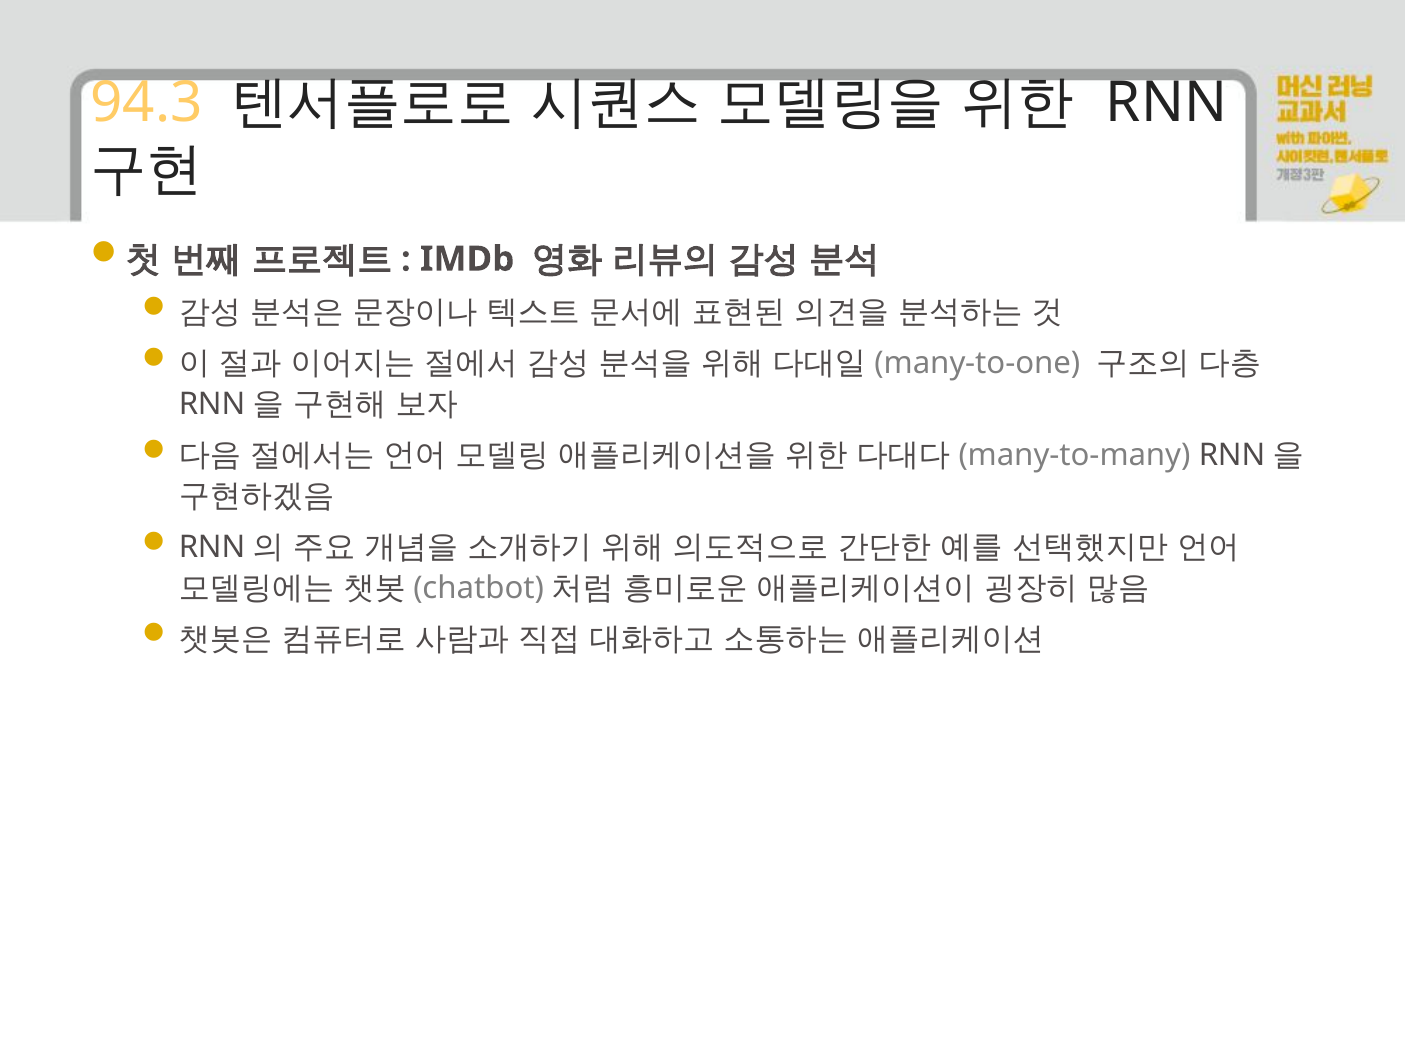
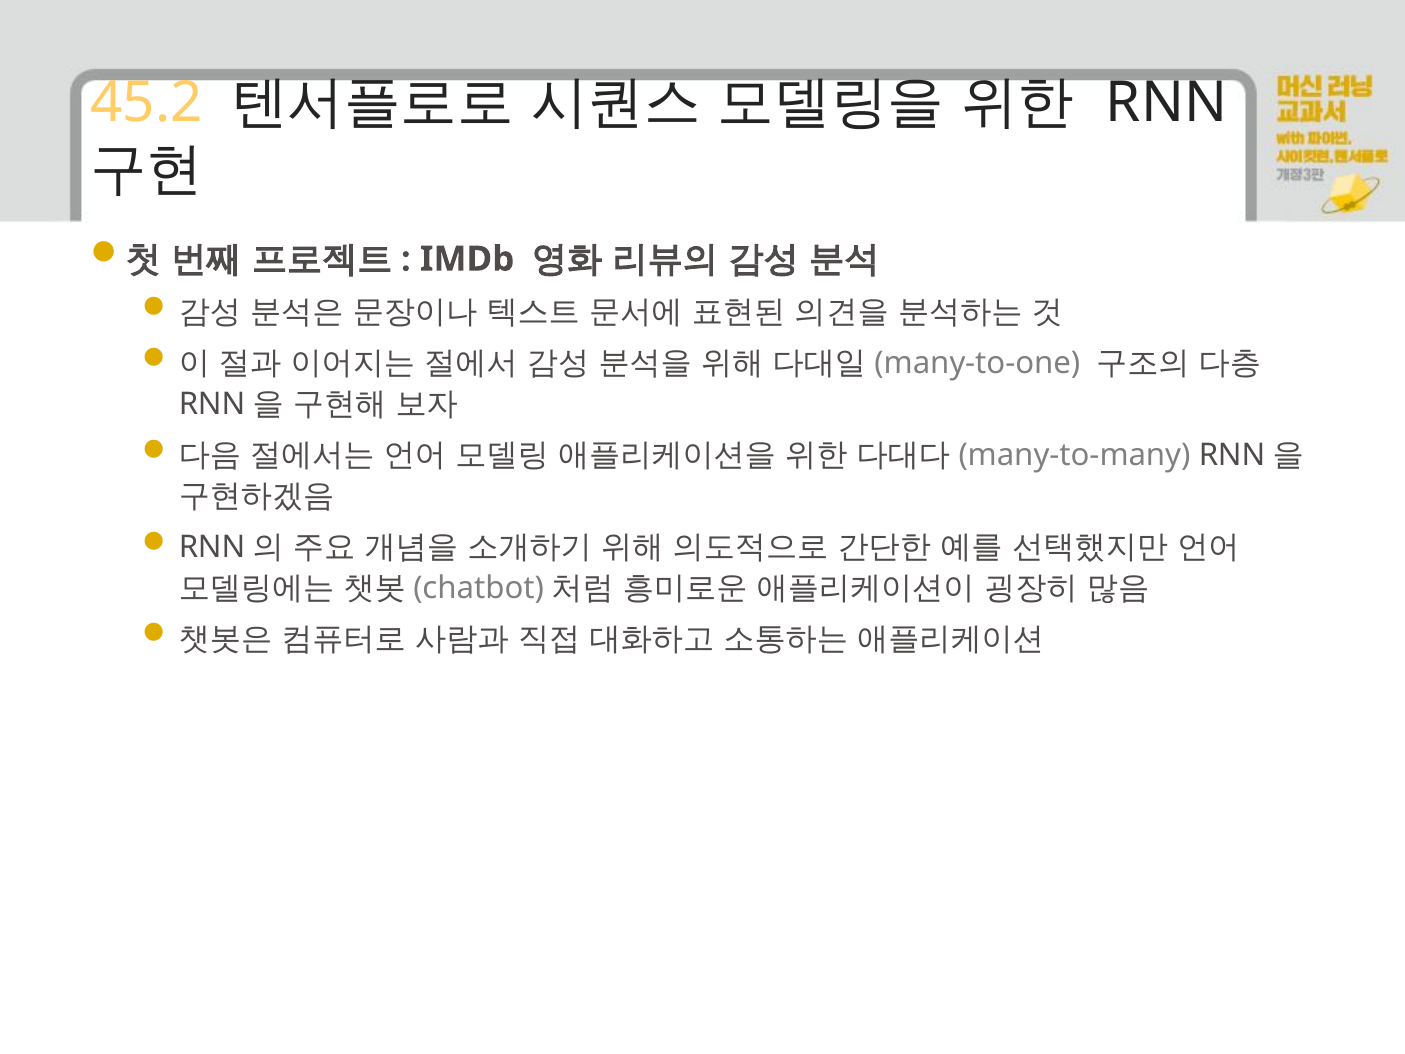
94.3: 94.3 -> 45.2
